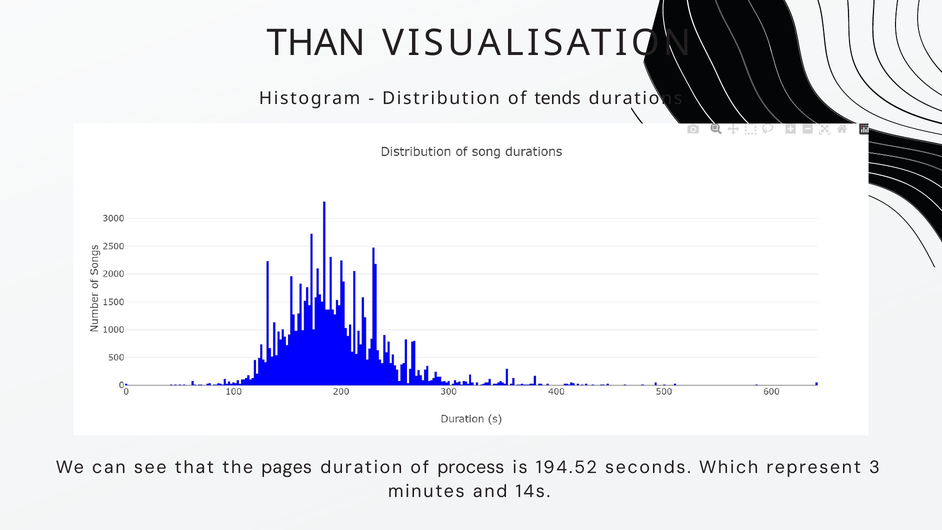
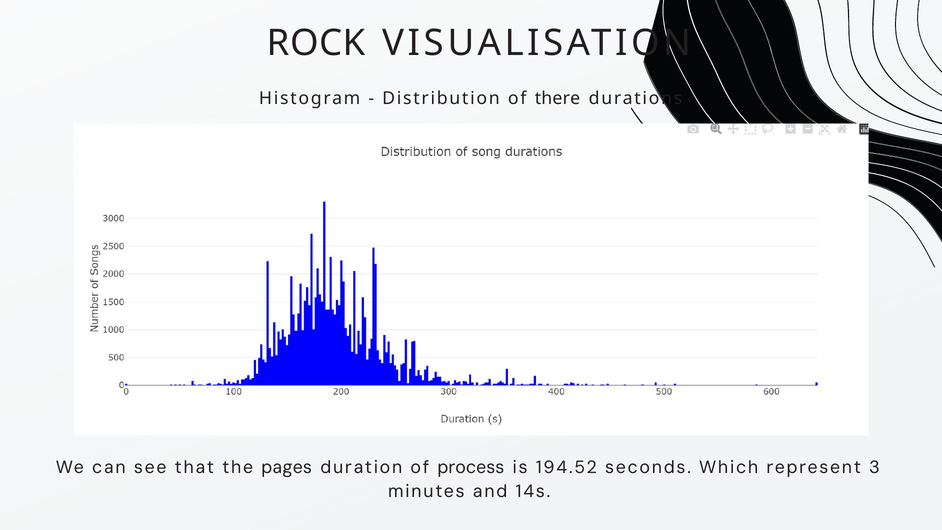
THAN: THAN -> ROCK
tends: tends -> there
